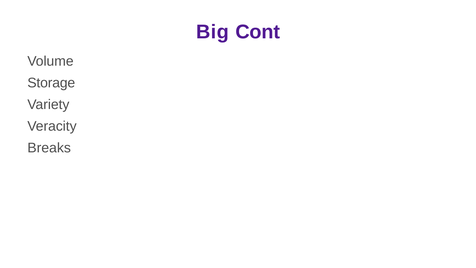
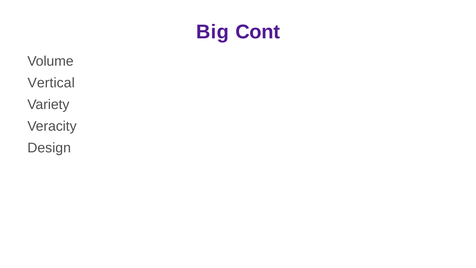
Storage: Storage -> Vertical
Breaks: Breaks -> Design
